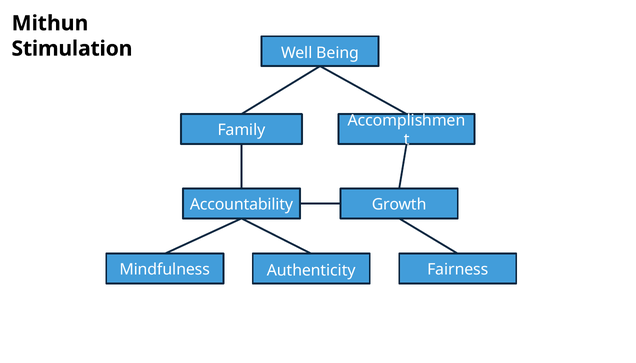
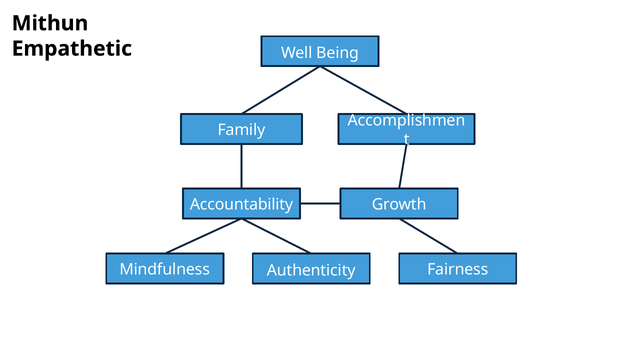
Stimulation: Stimulation -> Empathetic
